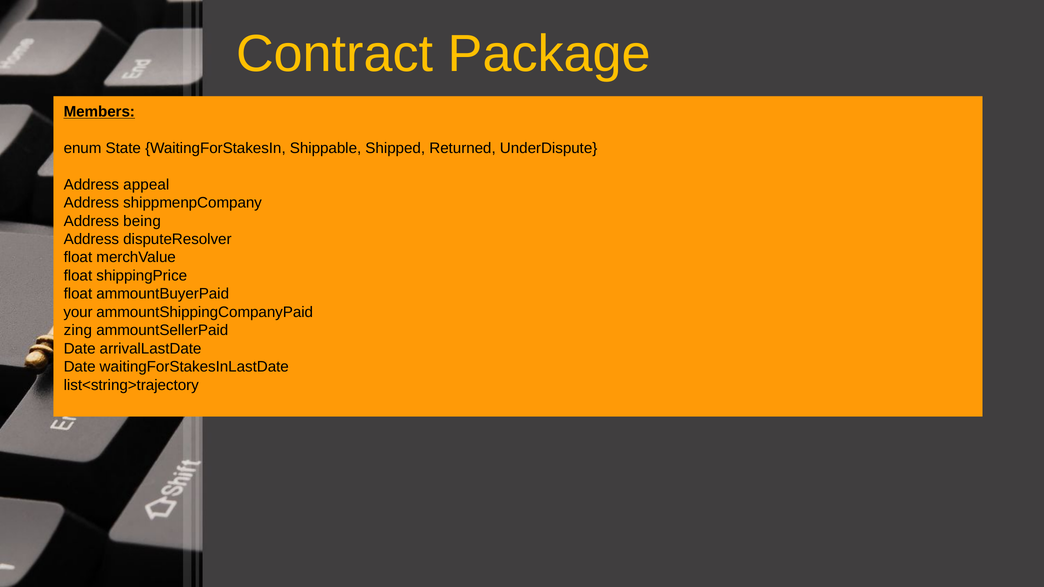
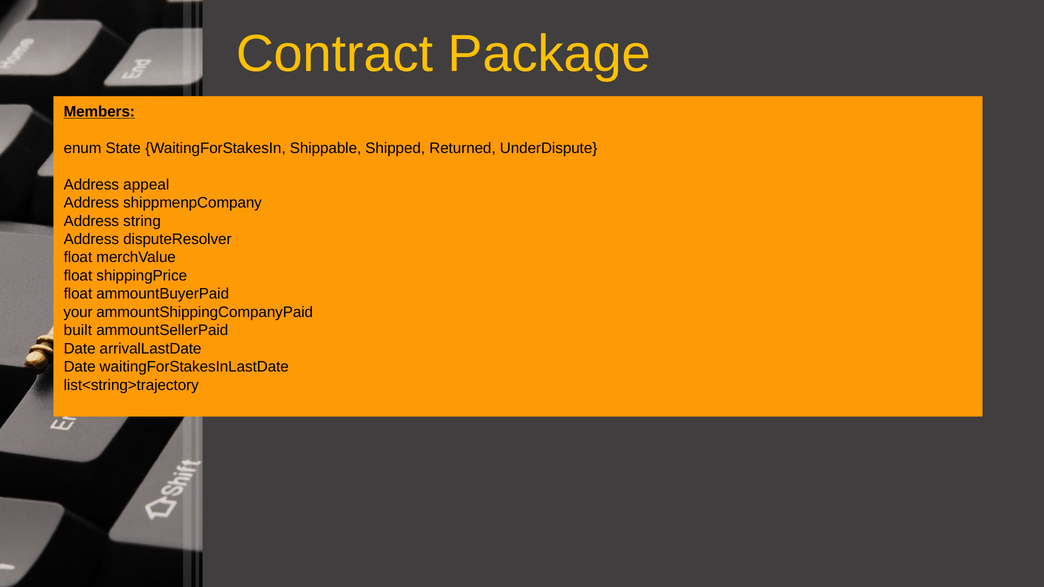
being: being -> string
zing: zing -> built
